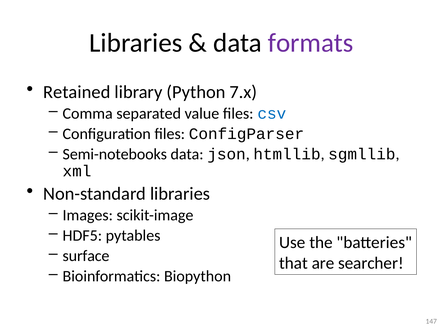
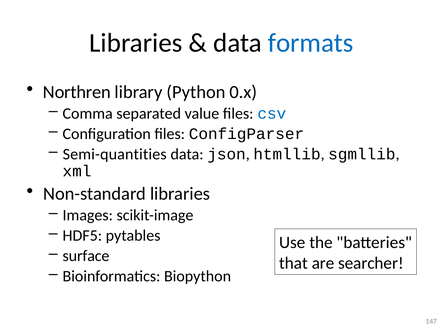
formats colour: purple -> blue
Retained: Retained -> Northren
7.x: 7.x -> 0.x
Semi-notebooks: Semi-notebooks -> Semi-quantities
